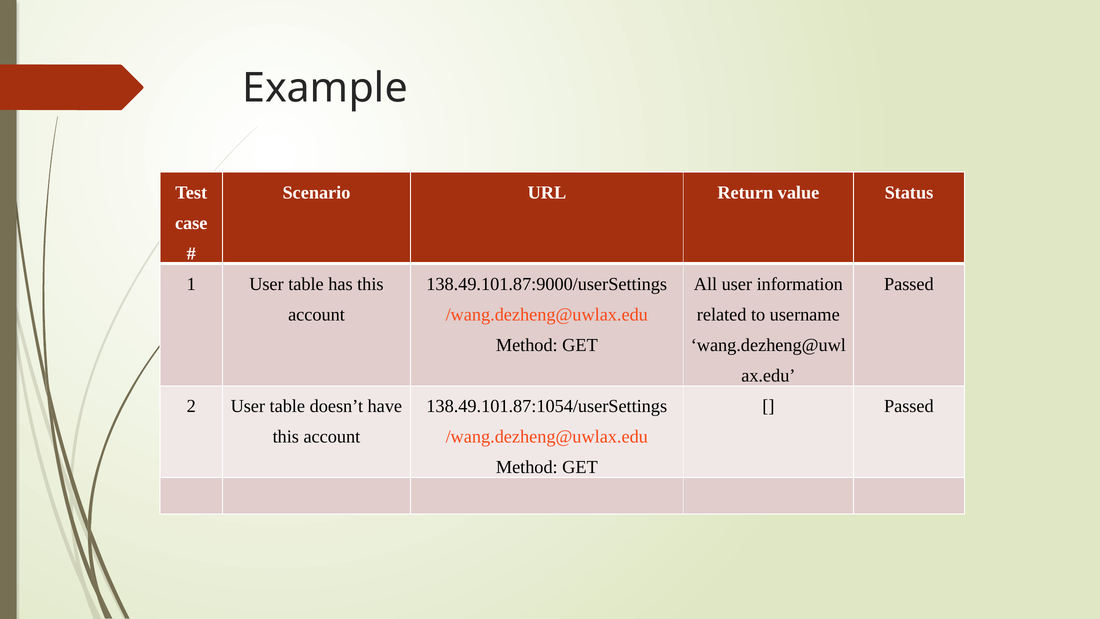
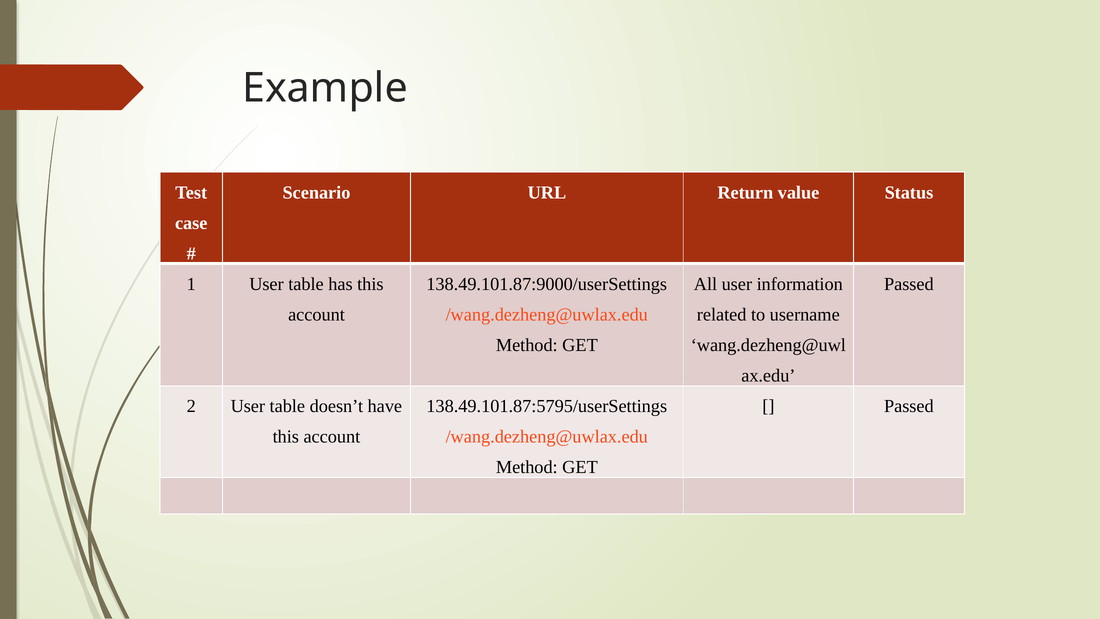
138.49.101.87:1054/userSettings: 138.49.101.87:1054/userSettings -> 138.49.101.87:5795/userSettings
